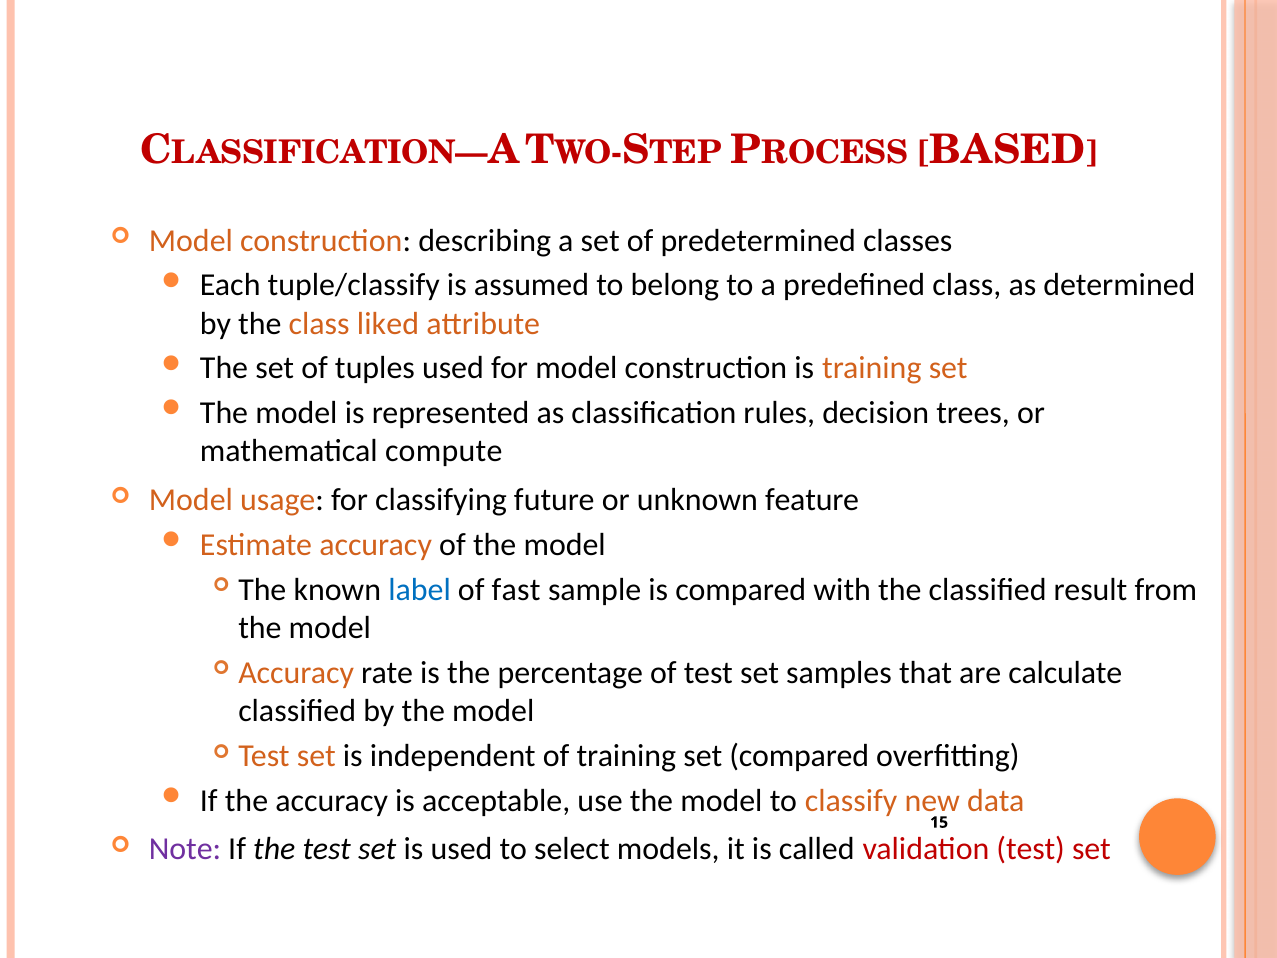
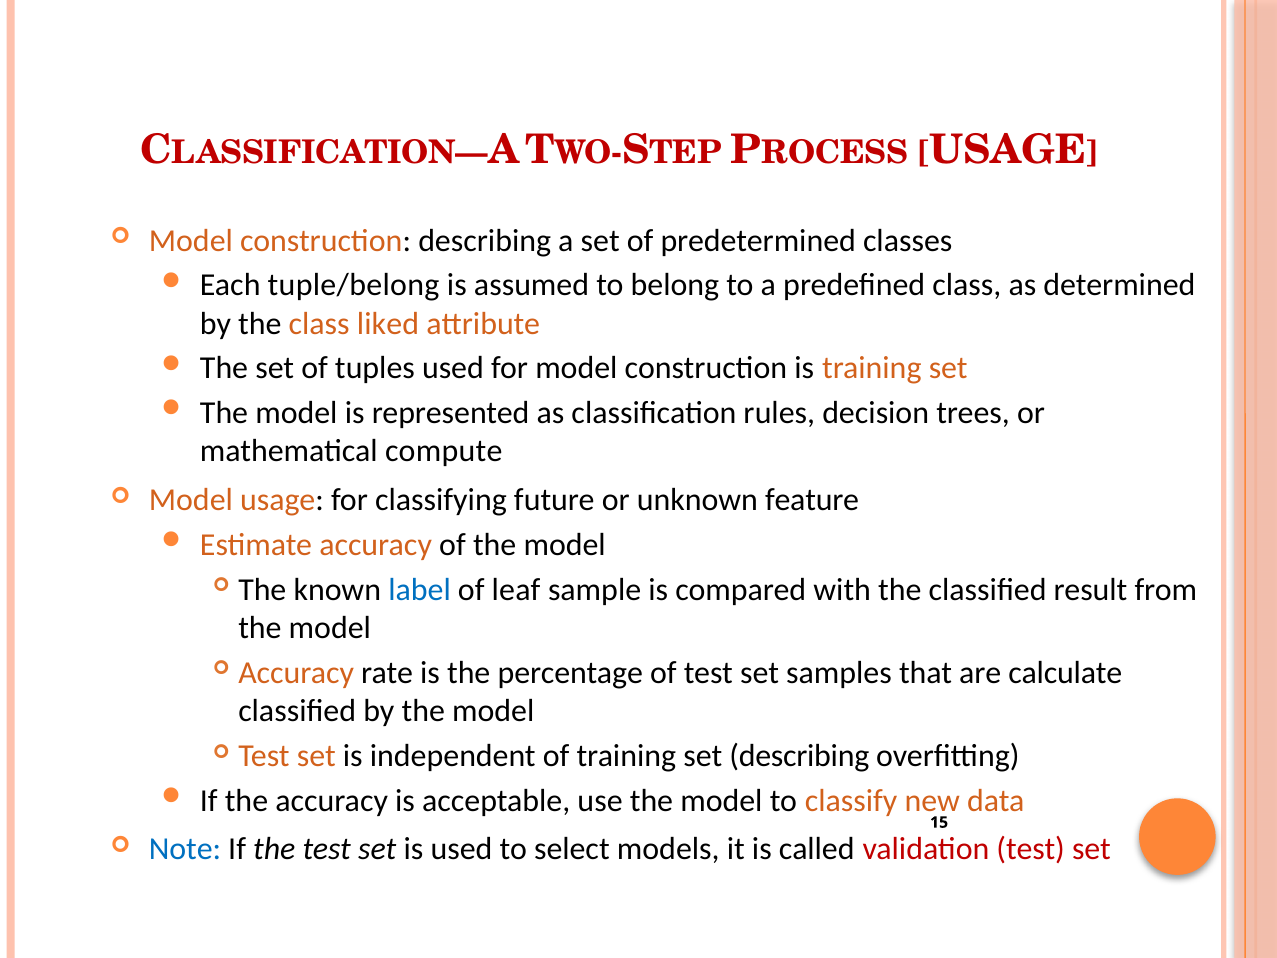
BASED at (1008, 150): BASED -> USAGE
tuple/classify: tuple/classify -> tuple/belong
fast: fast -> leaf
set compared: compared -> describing
Note colour: purple -> blue
